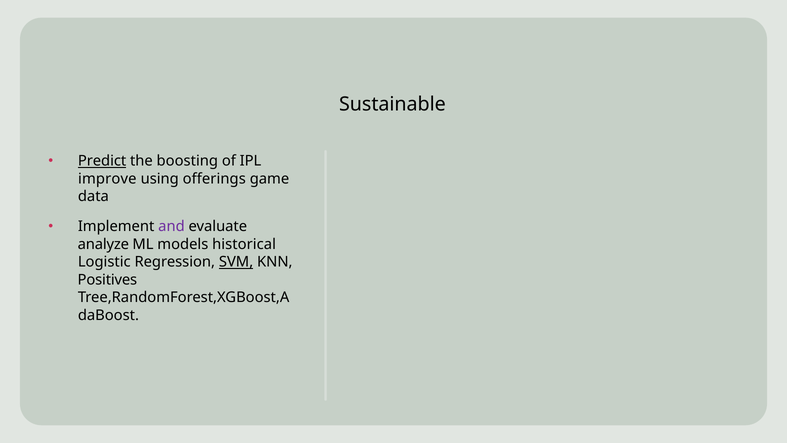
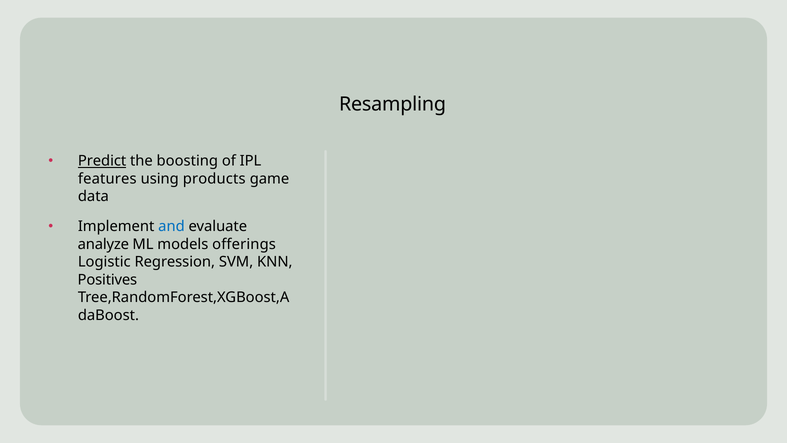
Sustainable: Sustainable -> Resampling
improve: improve -> features
offerings: offerings -> products
and colour: purple -> blue
historical: historical -> offerings
SVM underline: present -> none
